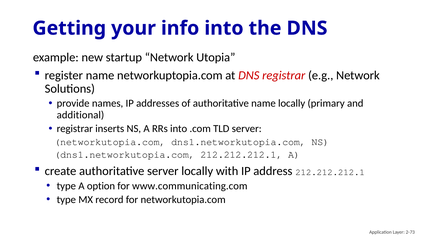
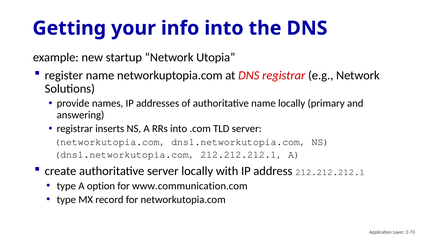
additional: additional -> answering
www.communicating.com: www.communicating.com -> www.communication.com
